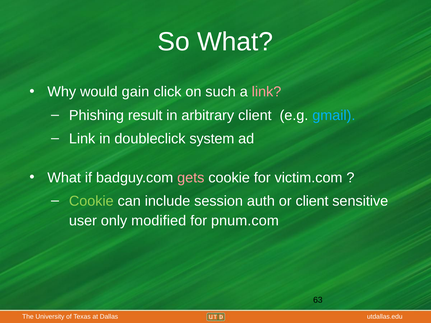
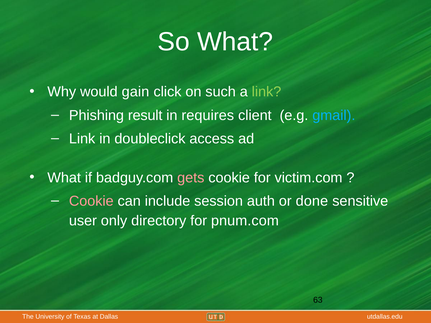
link at (267, 92) colour: pink -> light green
arbitrary: arbitrary -> requires
system: system -> access
Cookie at (91, 201) colour: light green -> pink
or client: client -> done
modified: modified -> directory
